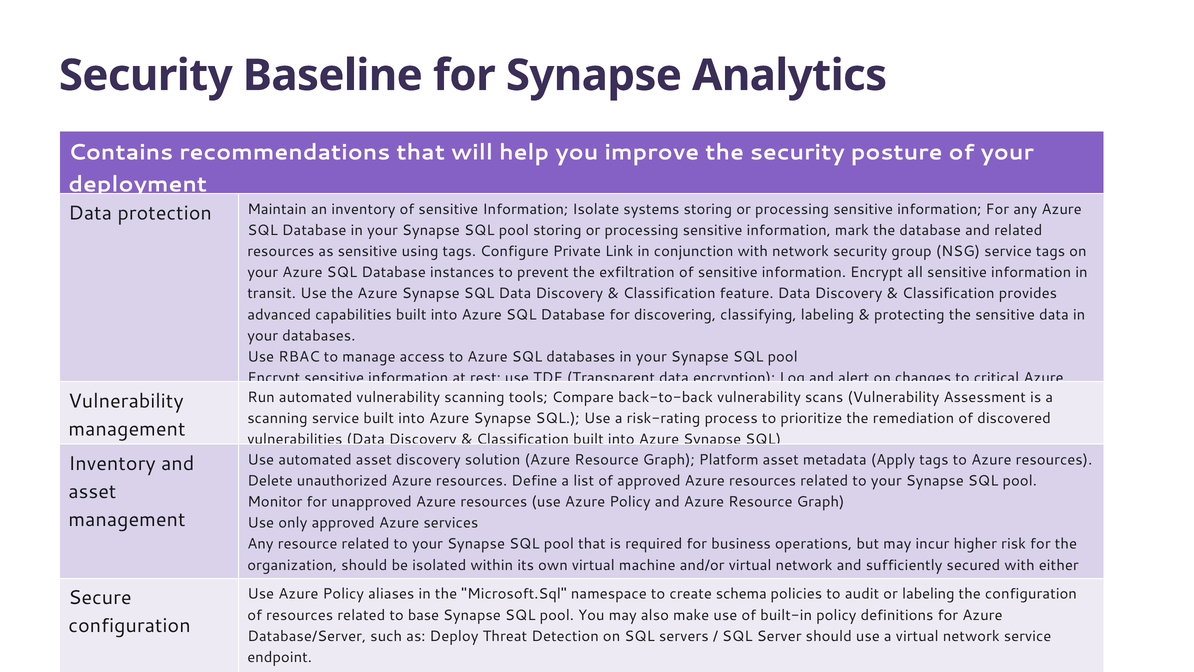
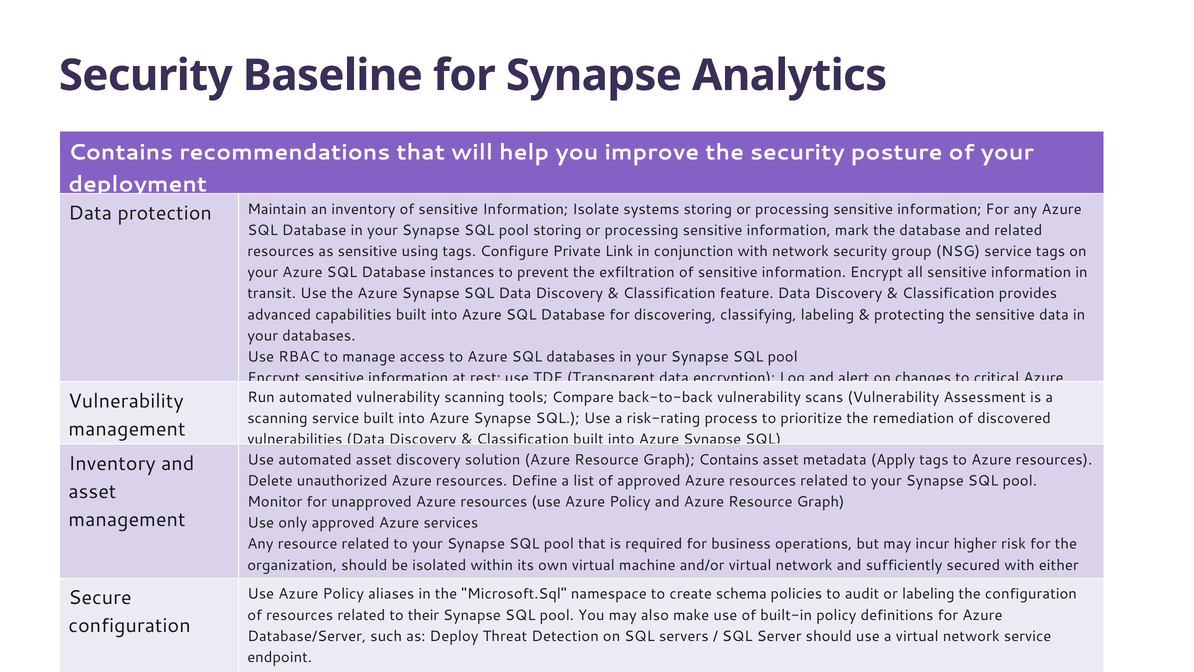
Graph Platform: Platform -> Contains
base: base -> their
